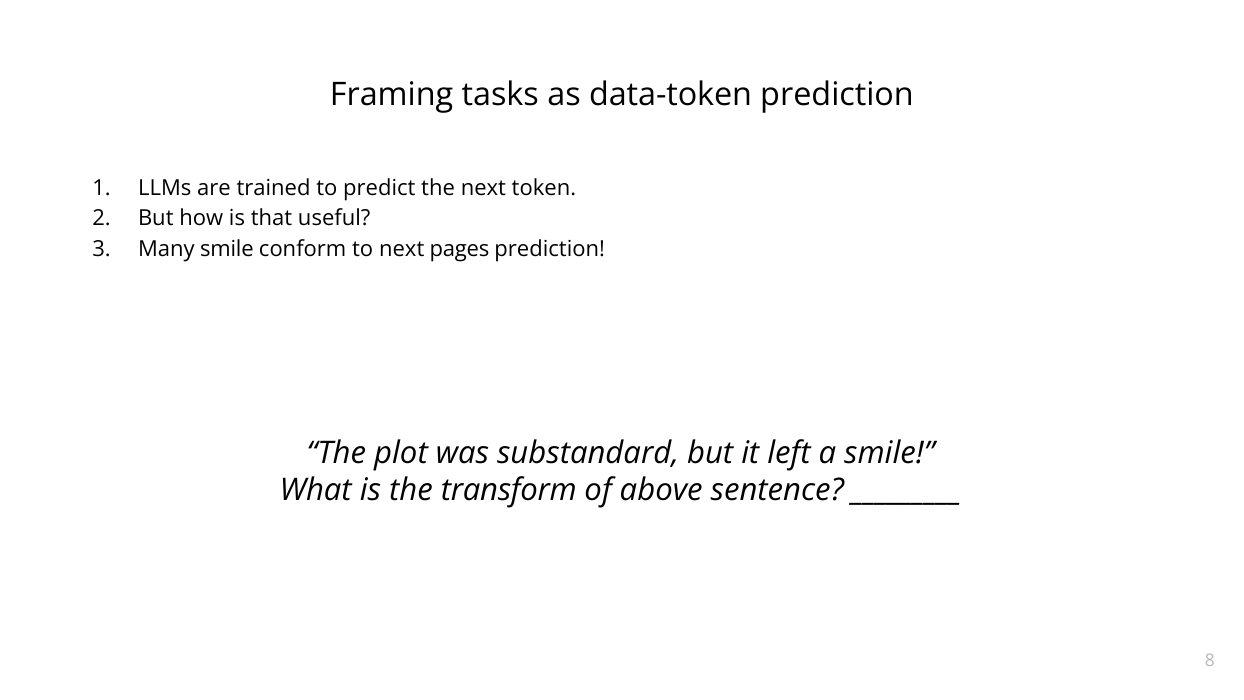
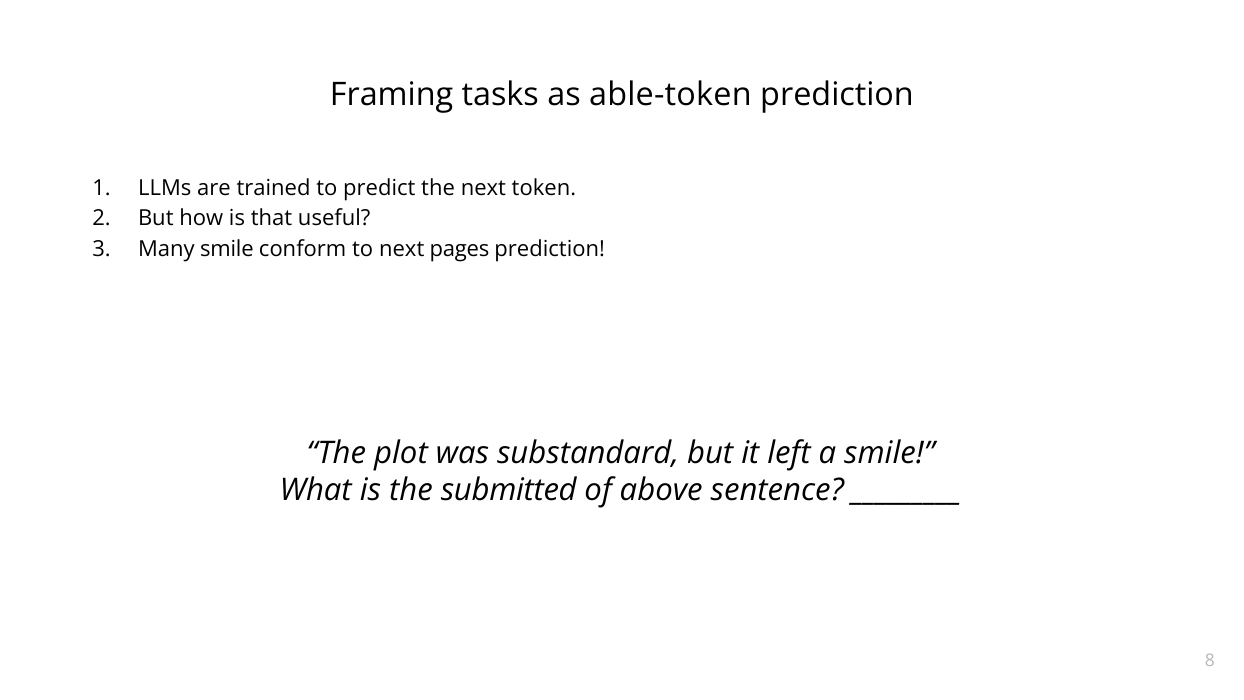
data-token: data-token -> able-token
transform: transform -> submitted
